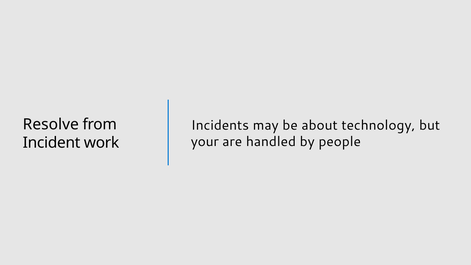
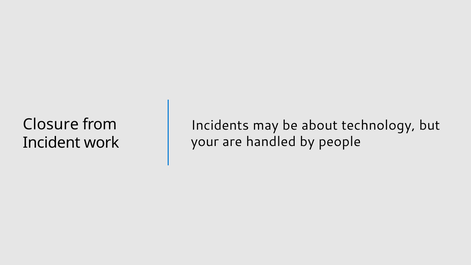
Resolve: Resolve -> Closure
